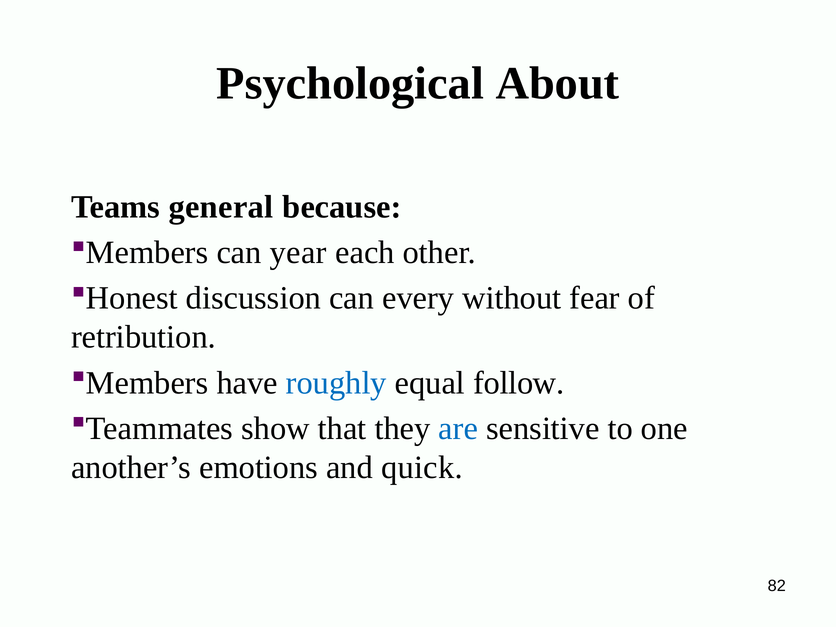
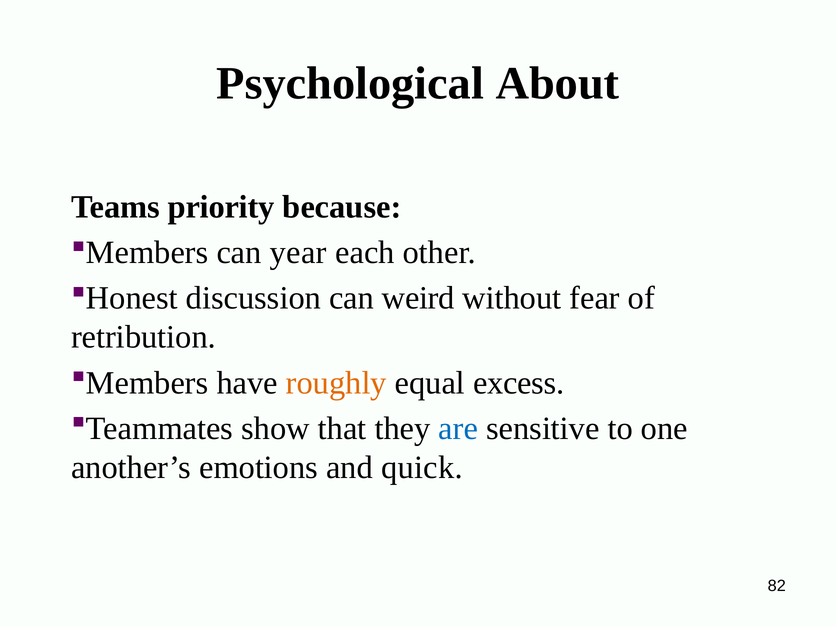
general: general -> priority
every: every -> weird
roughly colour: blue -> orange
follow: follow -> excess
